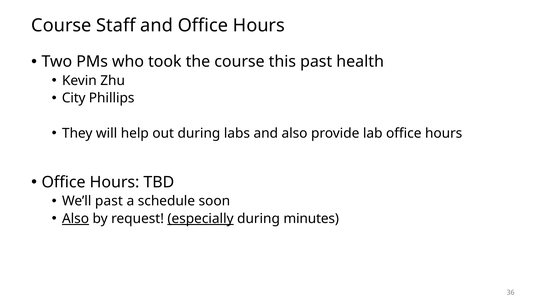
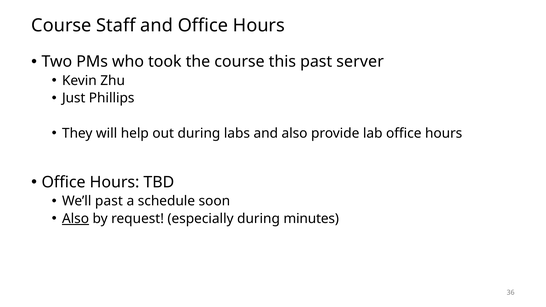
health: health -> server
City: City -> Just
especially underline: present -> none
